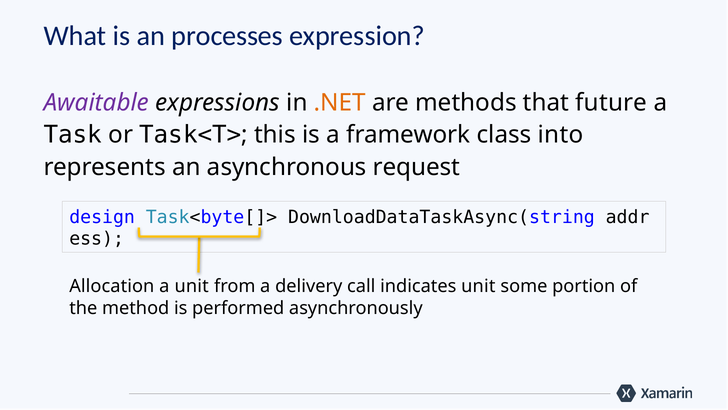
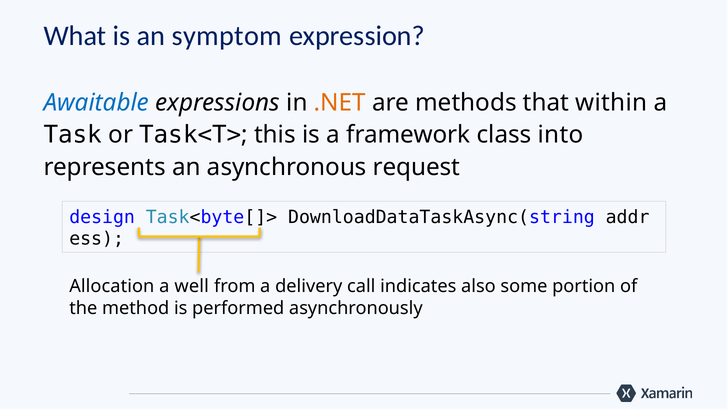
processes: processes -> symptom
Awaitable colour: purple -> blue
future: future -> within
a unit: unit -> well
indicates unit: unit -> also
